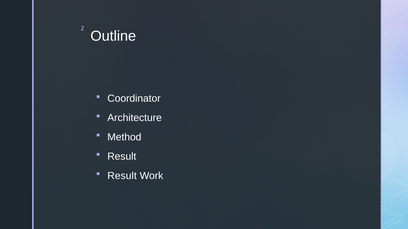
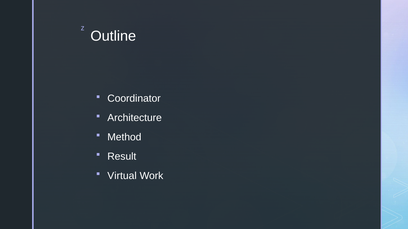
Result at (122, 176): Result -> Virtual
